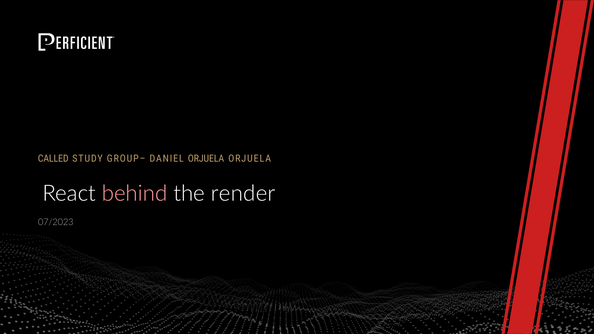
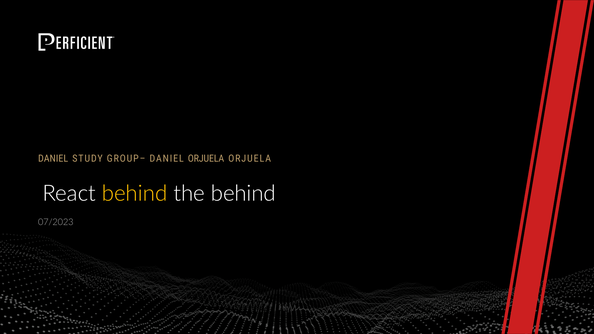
CALLED at (53, 159): CALLED -> DANIEL
behind at (135, 193) colour: pink -> yellow
the render: render -> behind
